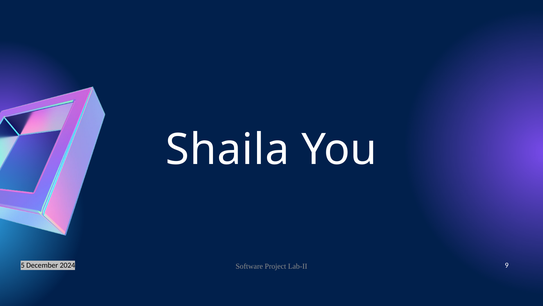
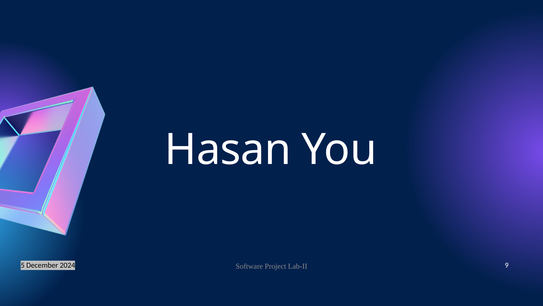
Shaila: Shaila -> Hasan
